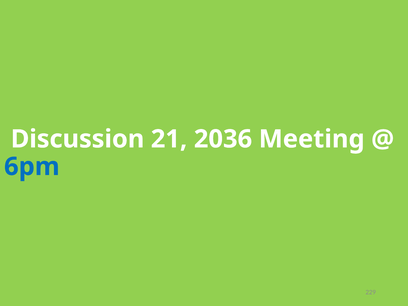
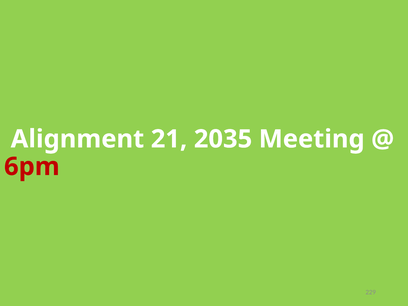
Discussion: Discussion -> Alignment
2036: 2036 -> 2035
6pm colour: blue -> red
